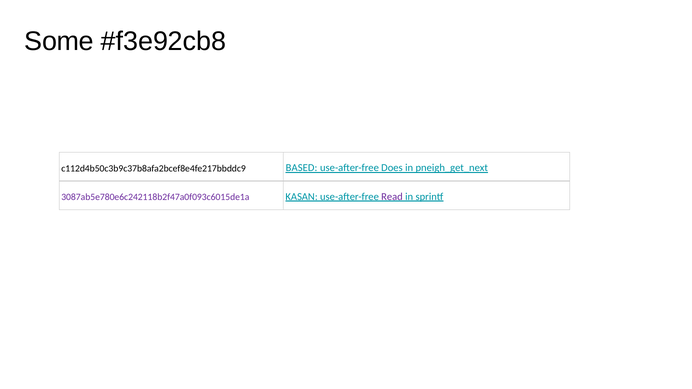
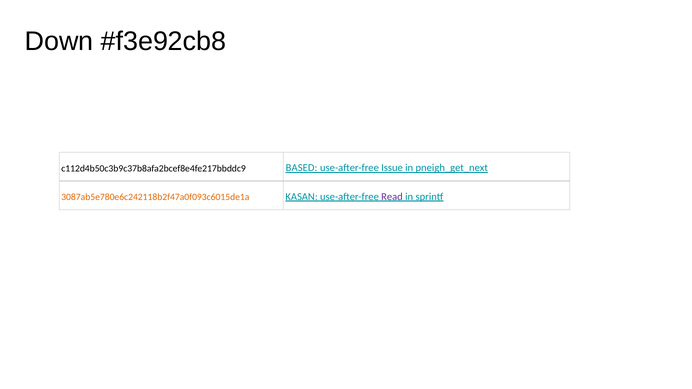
Some: Some -> Down
Does: Does -> Issue
3087ab5e780e6c242118b2f47a0f093c6015de1a colour: purple -> orange
